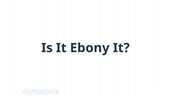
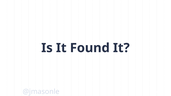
Ebony: Ebony -> Found
